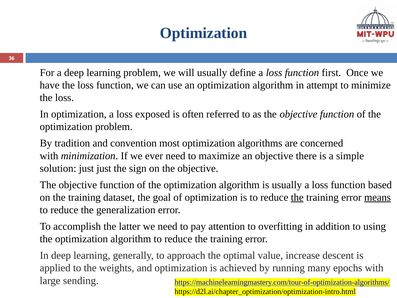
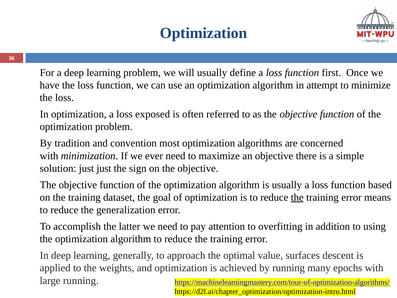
means underline: present -> none
increase: increase -> surfaces
large sending: sending -> running
